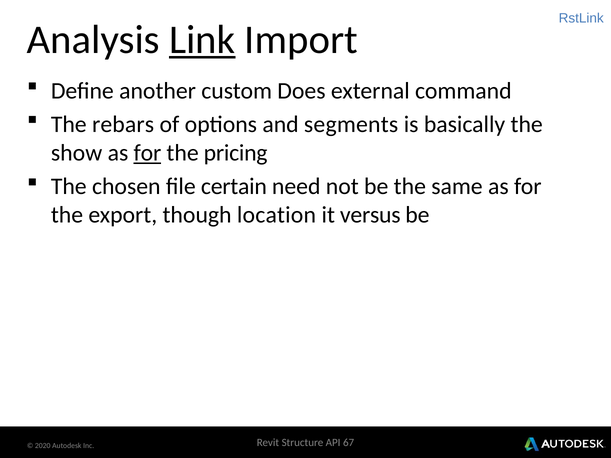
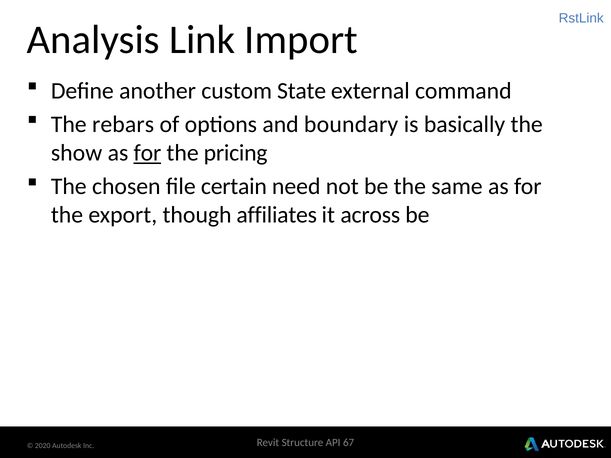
Link underline: present -> none
Does: Does -> State
segments: segments -> boundary
location: location -> affiliates
versus: versus -> across
